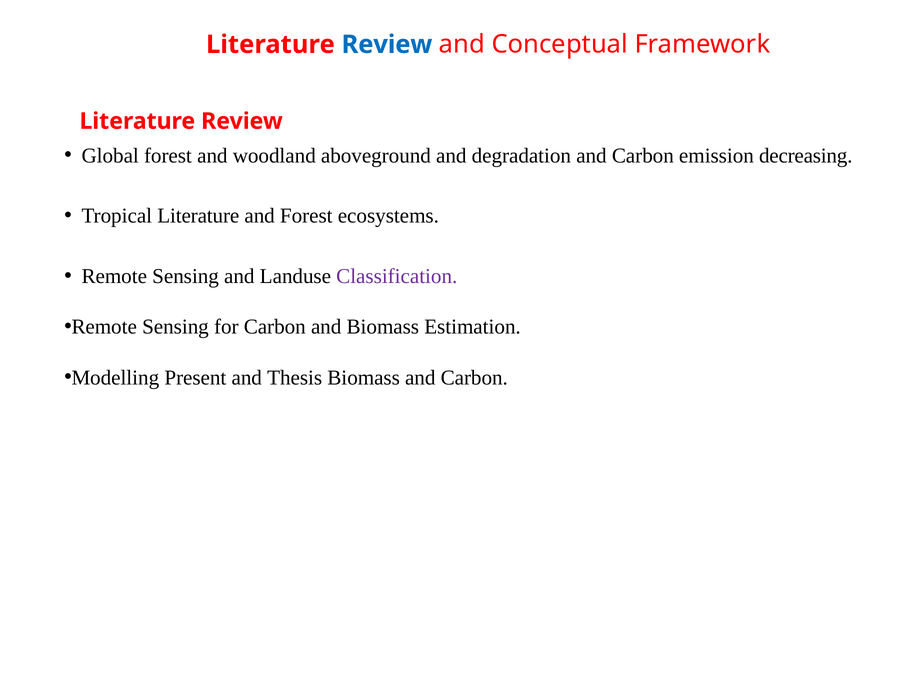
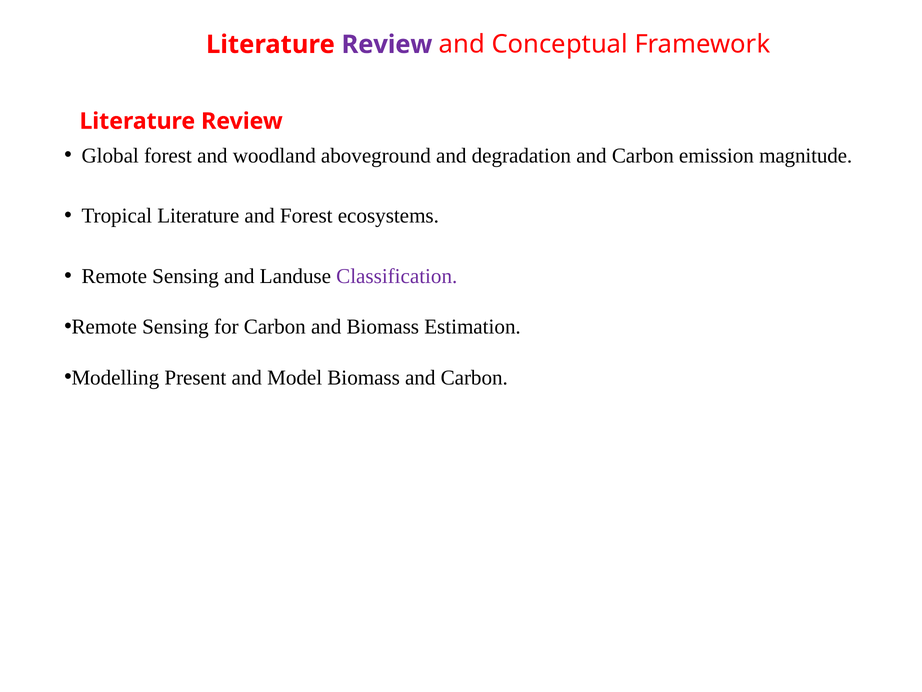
Review at (387, 44) colour: blue -> purple
decreasing: decreasing -> magnitude
Thesis: Thesis -> Model
